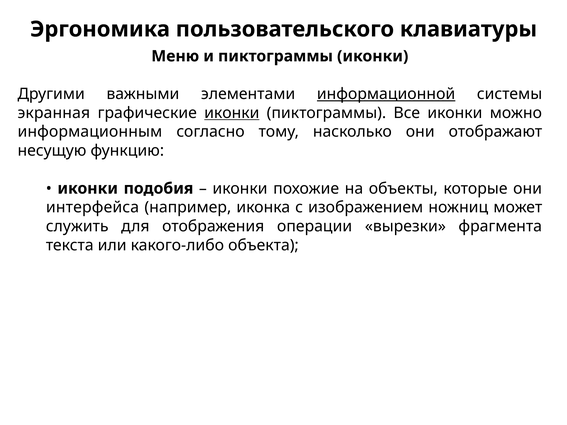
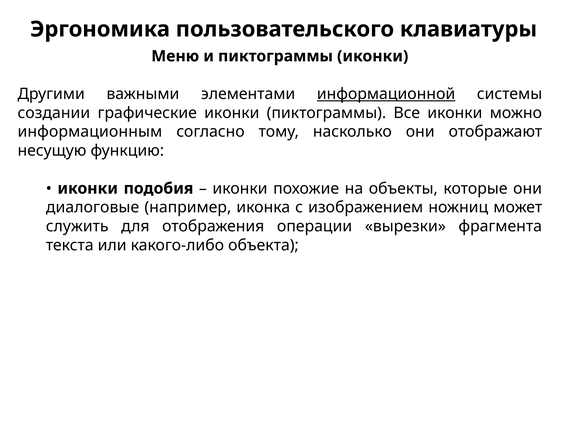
экранная: экранная -> создании
иконки at (232, 113) underline: present -> none
интерфейса: интерфейса -> диалоговые
